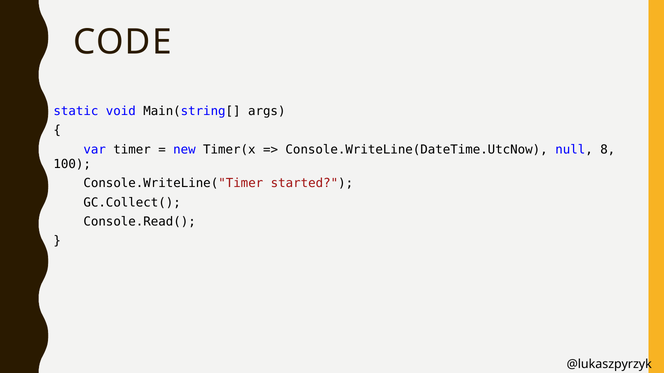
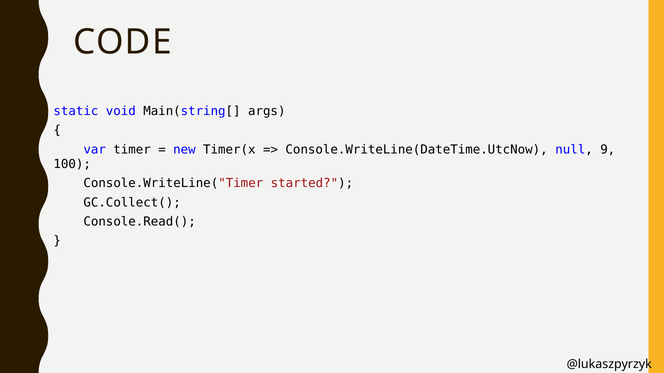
8: 8 -> 9
